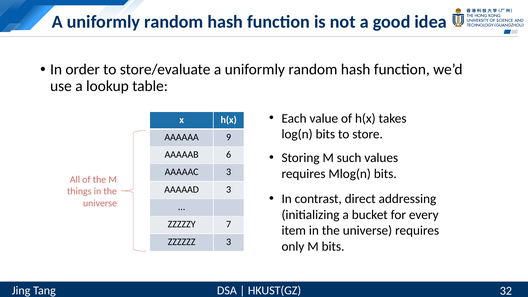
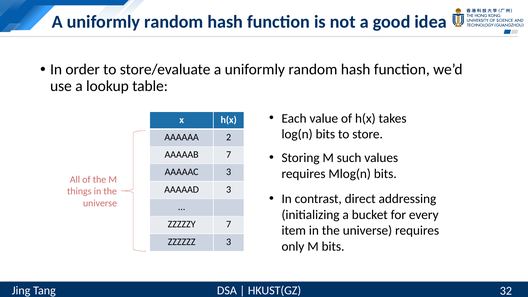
9: 9 -> 2
AAAAAB 6: 6 -> 7
